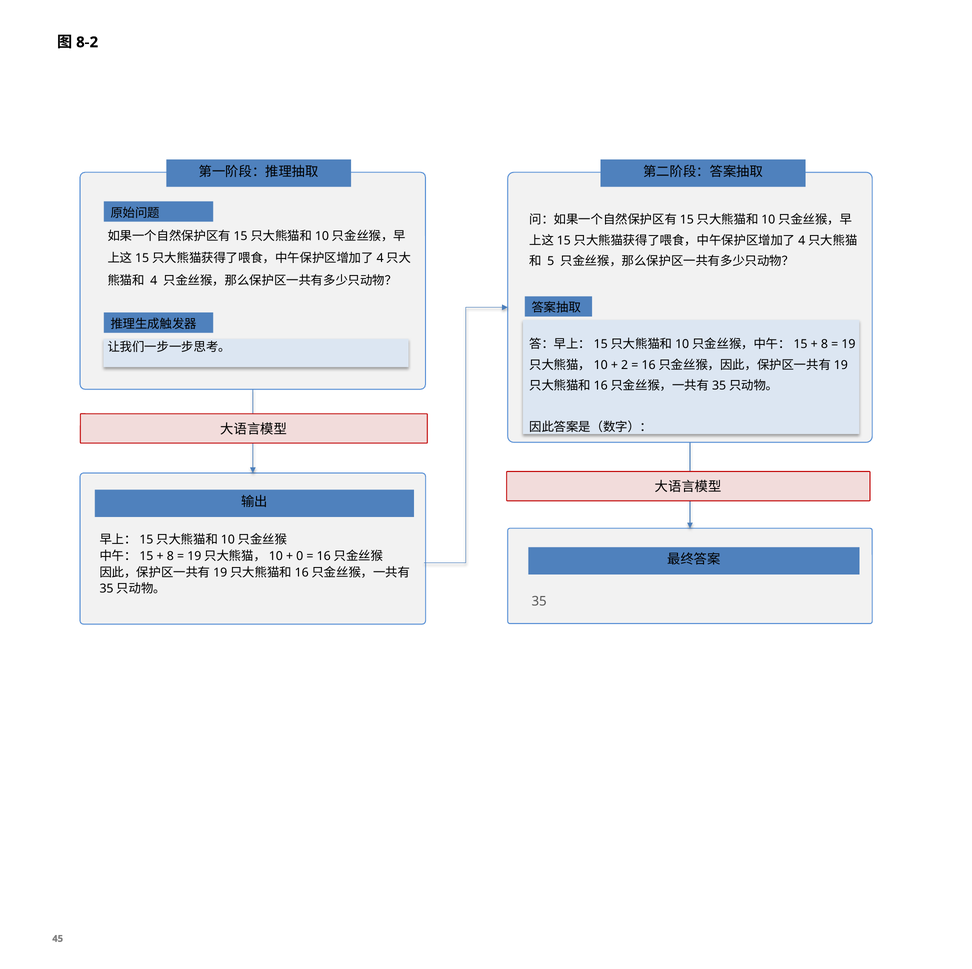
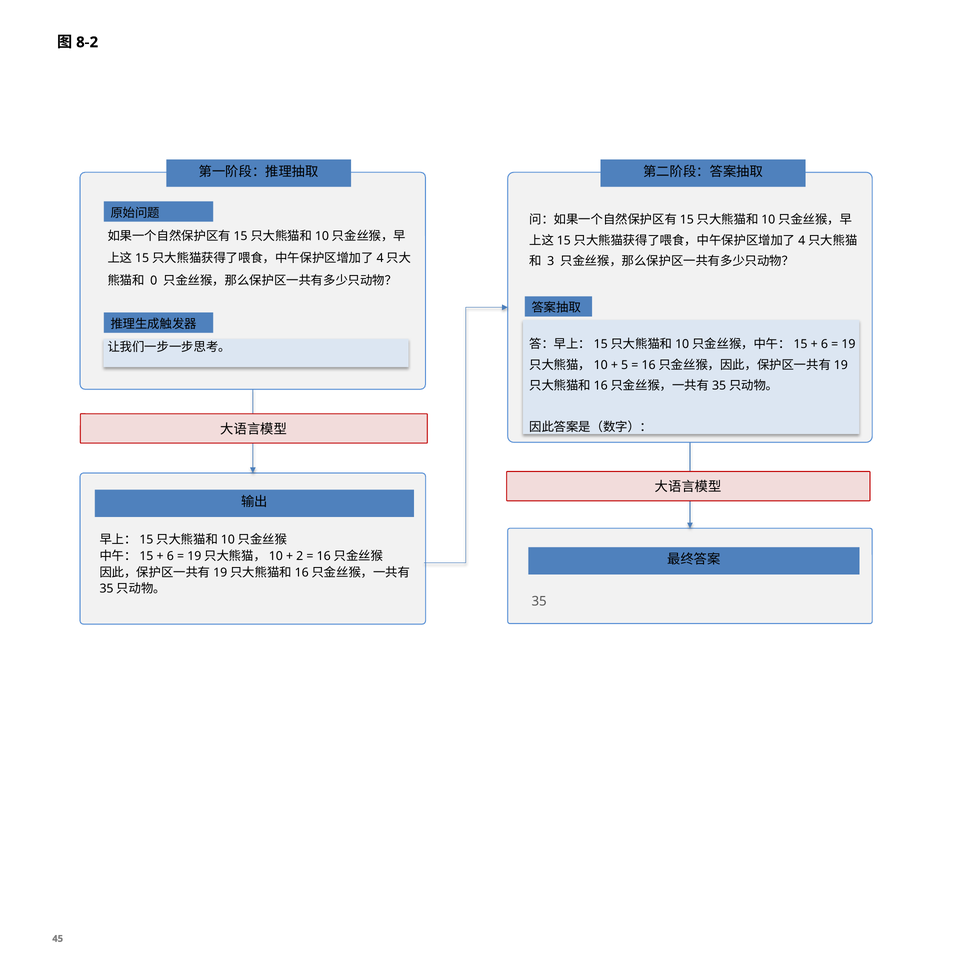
5: 5 -> 3
4: 4 -> 0
8 at (824, 344): 8 -> 6
2: 2 -> 5
8 at (170, 556): 8 -> 6
0: 0 -> 2
